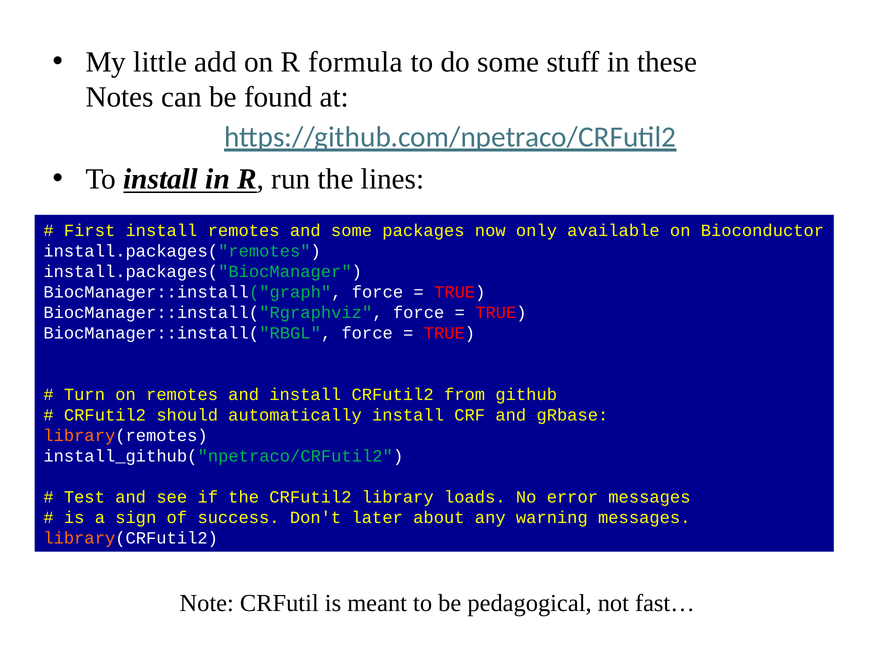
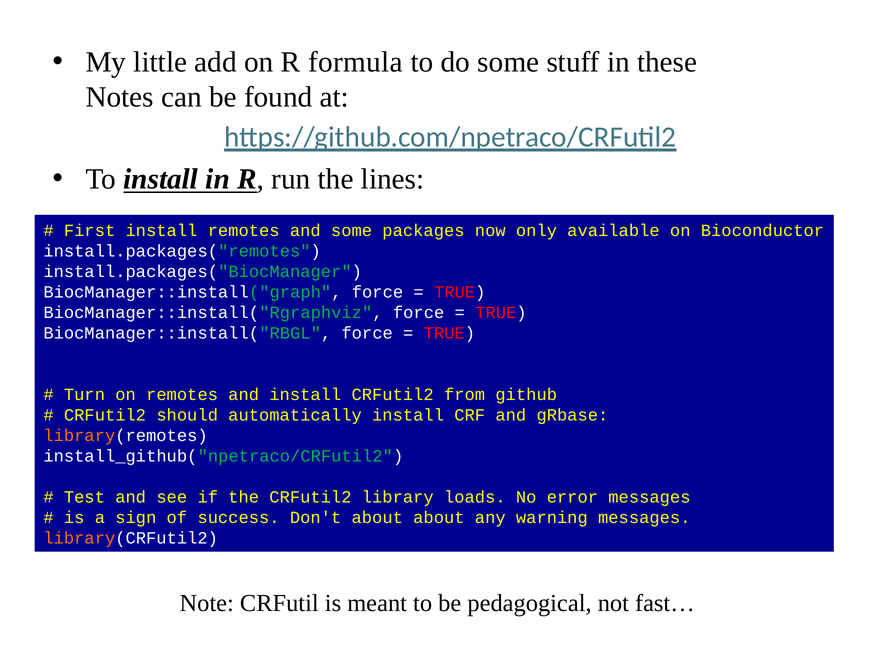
Don't later: later -> about
